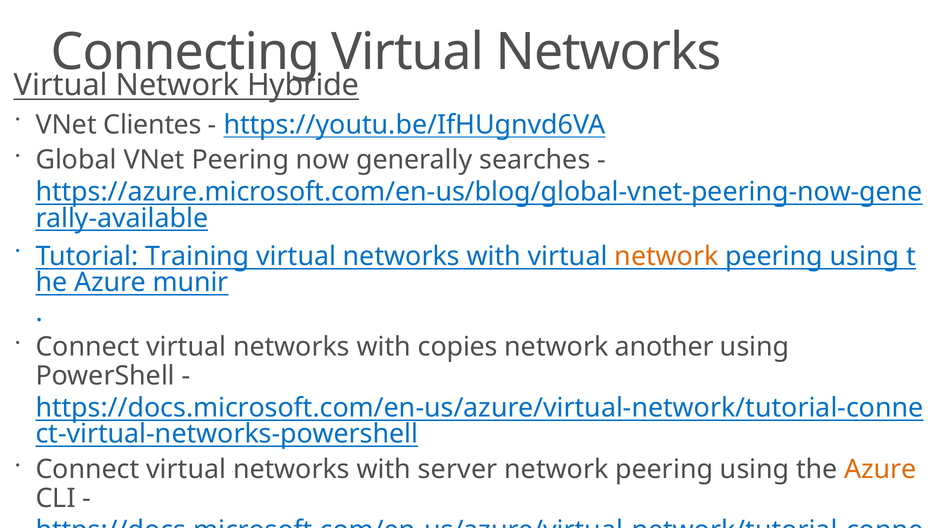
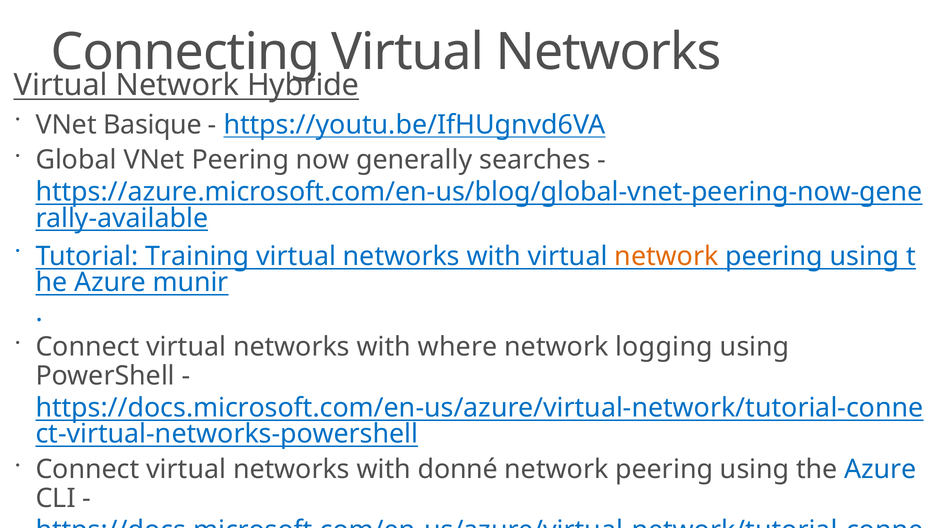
Clientes: Clientes -> Basique
copies: copies -> where
another: another -> logging
server: server -> donné
Azure at (880, 469) colour: orange -> blue
